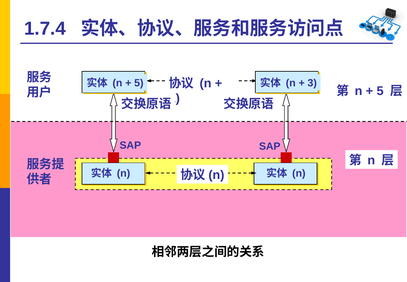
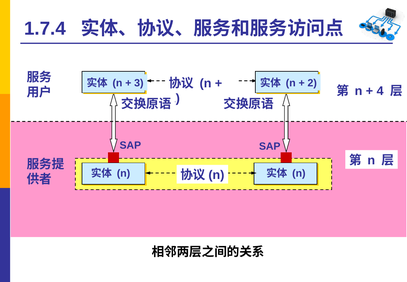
3: 3 -> 2
5 at (139, 83): 5 -> 3
5 at (380, 91): 5 -> 4
